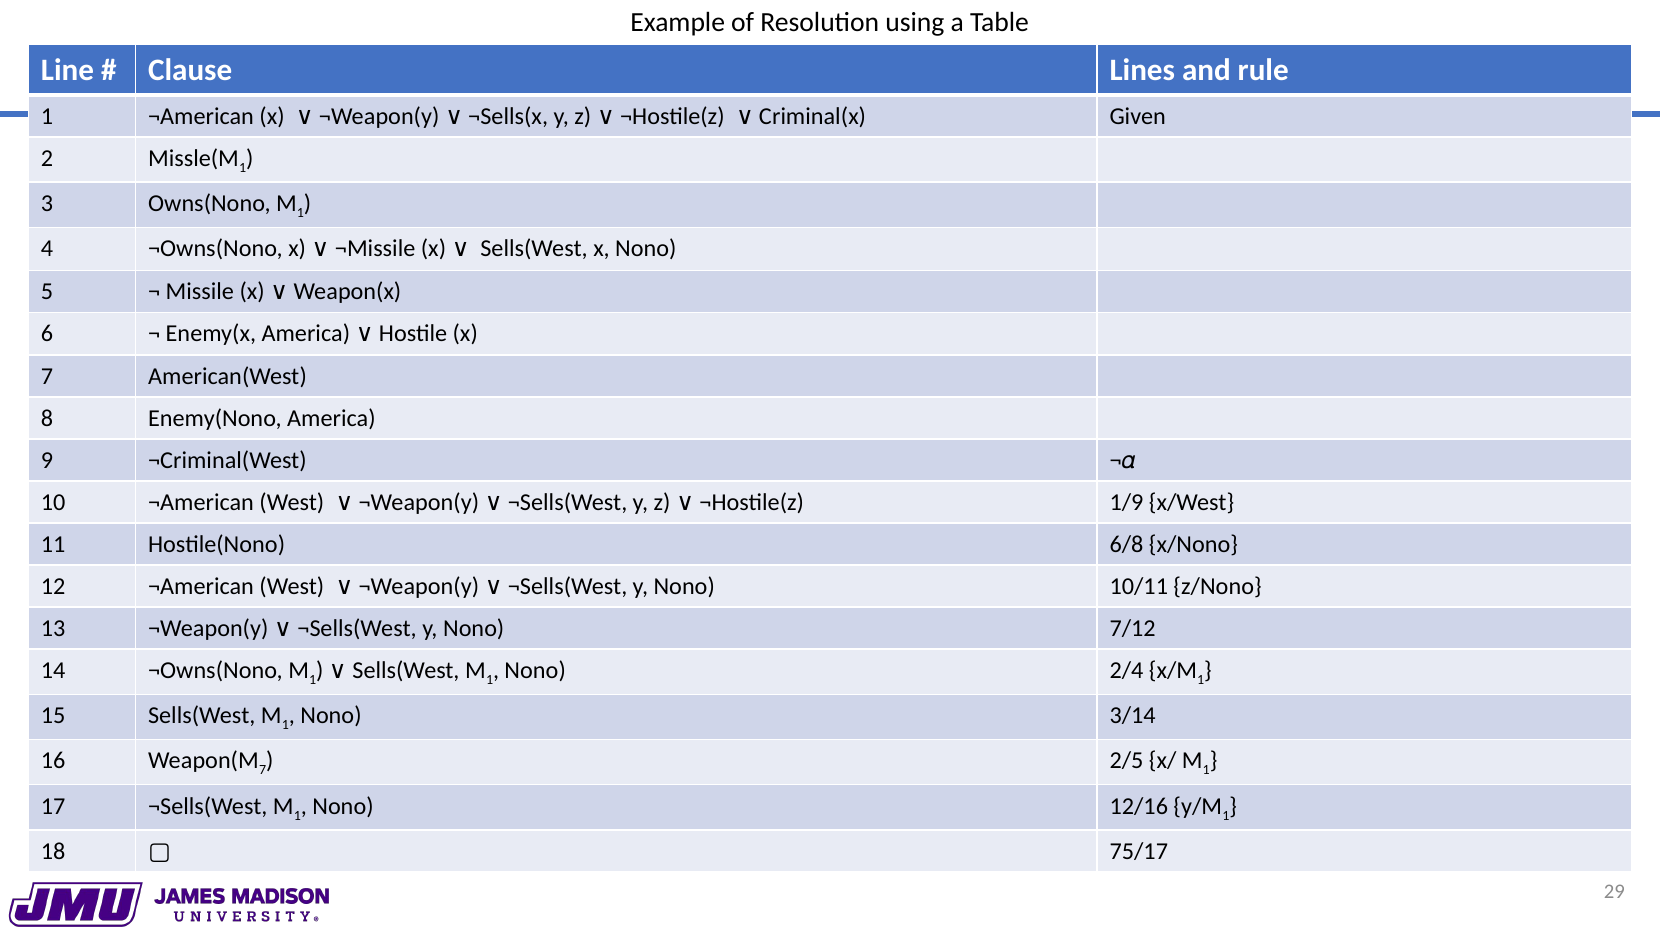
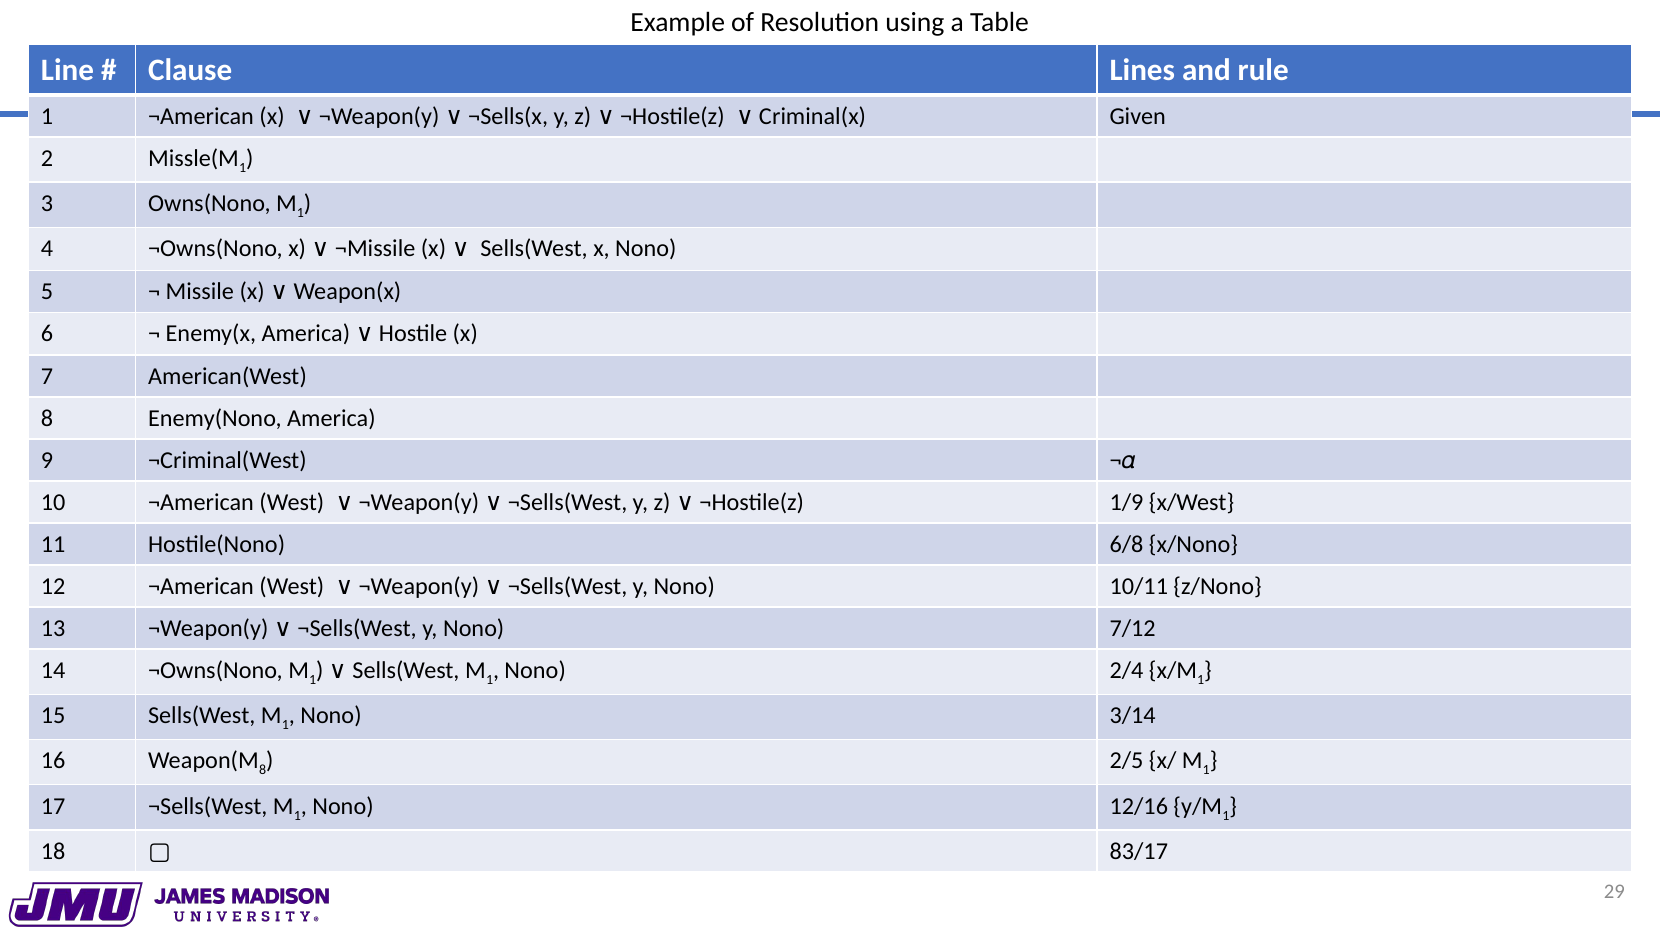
7 at (263, 770): 7 -> 8
75/17: 75/17 -> 83/17
